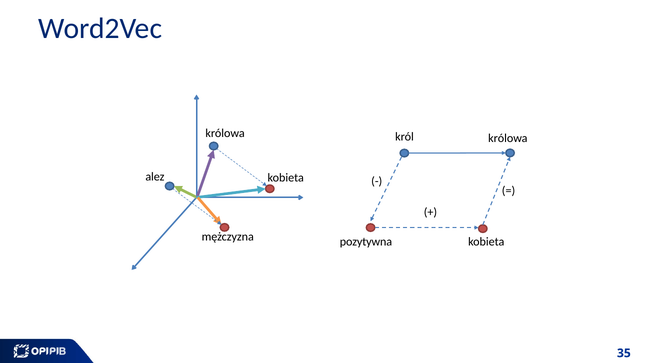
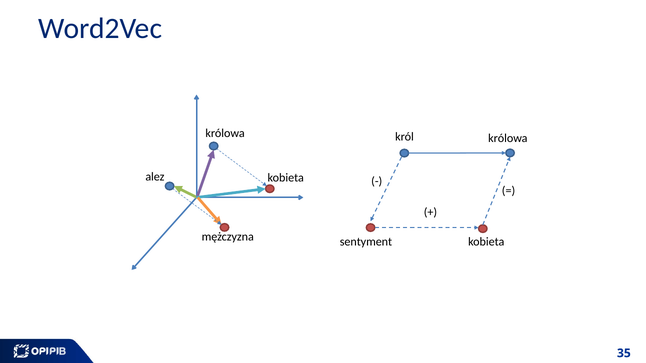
pozytywna: pozytywna -> sentyment
